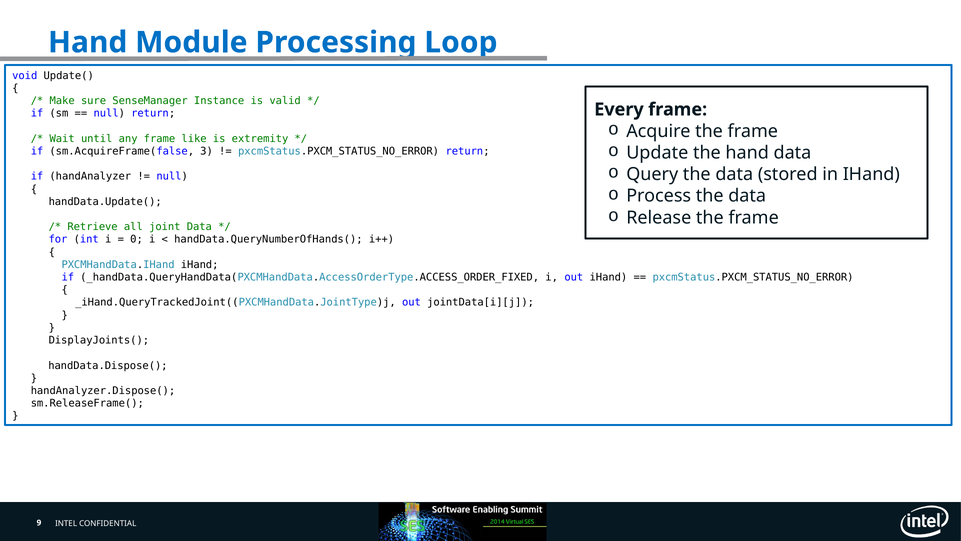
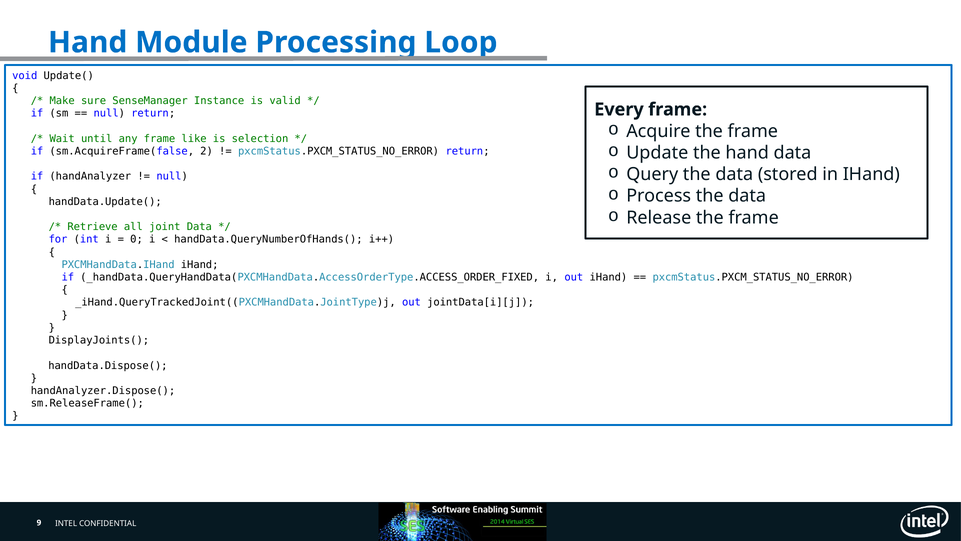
extremity: extremity -> selection
3: 3 -> 2
